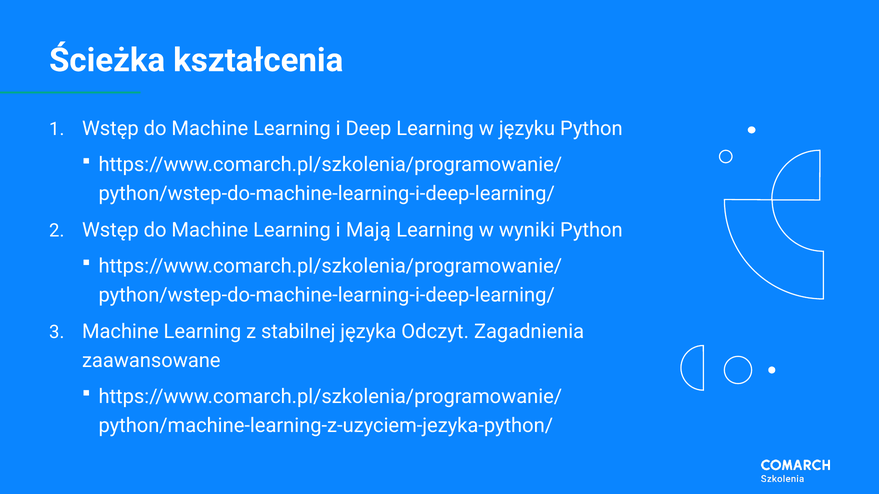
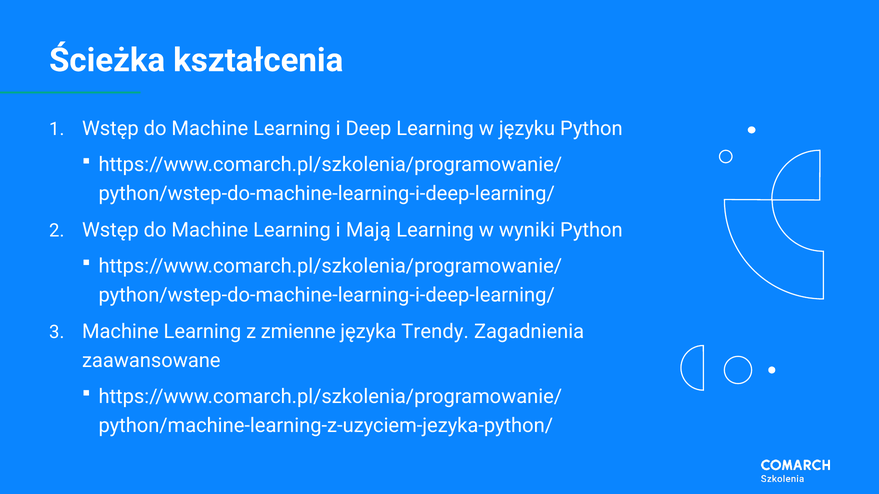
stabilnej: stabilnej -> zmienne
Odczyt: Odczyt -> Trendy
